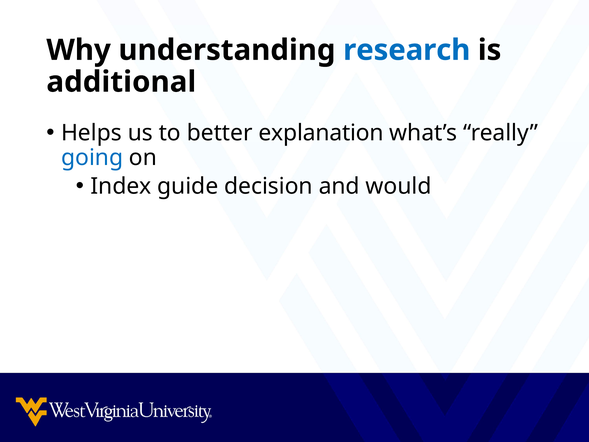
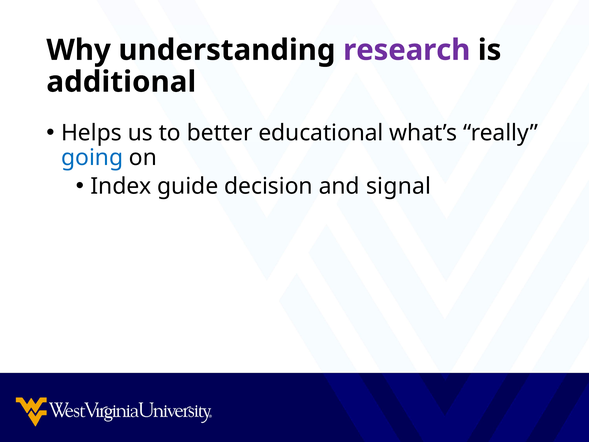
research colour: blue -> purple
explanation: explanation -> educational
would: would -> signal
